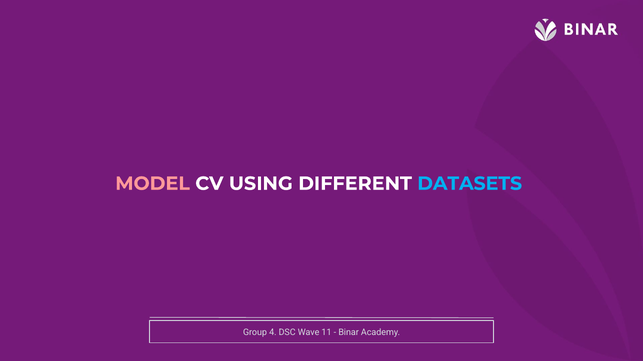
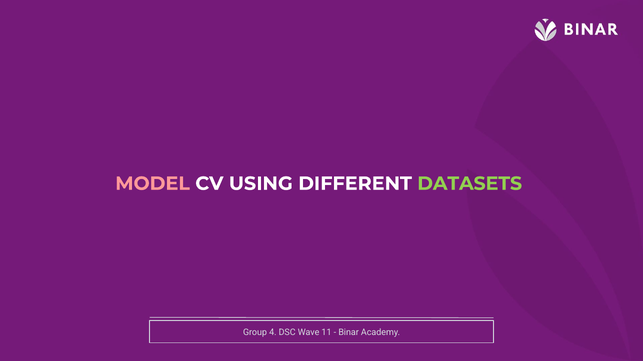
DATASETS colour: light blue -> light green
